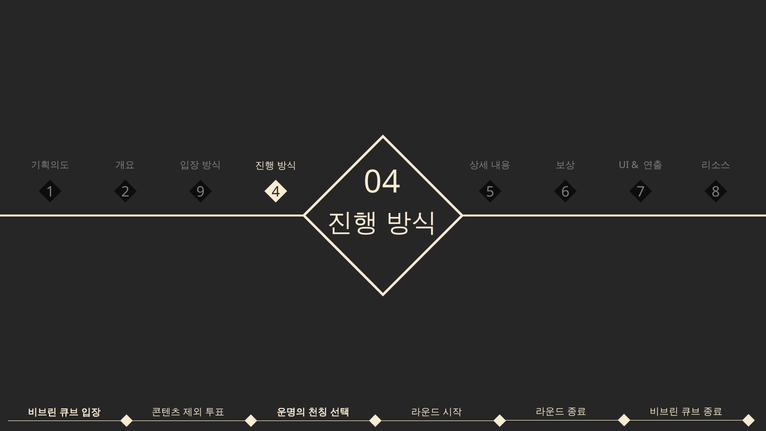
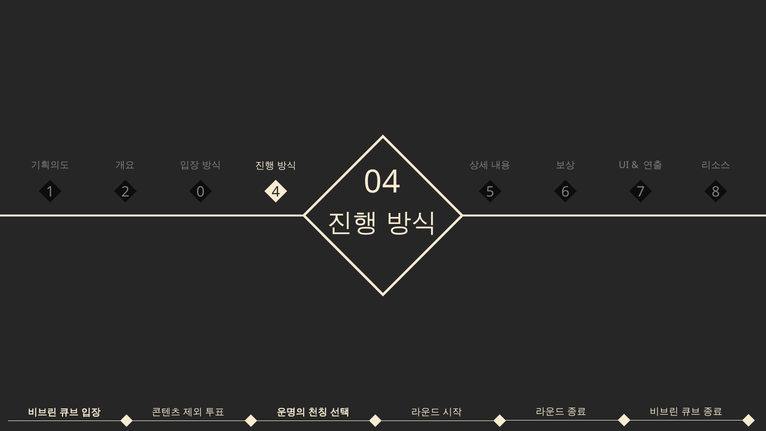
9: 9 -> 0
